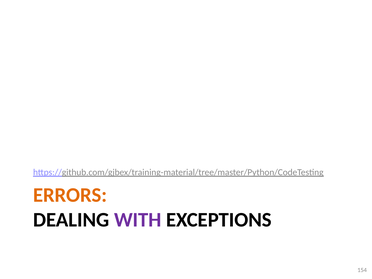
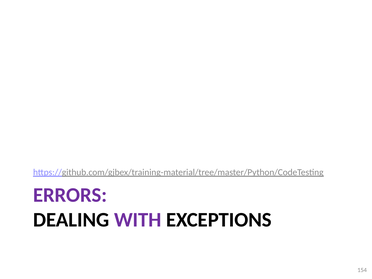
ERRORS colour: orange -> purple
